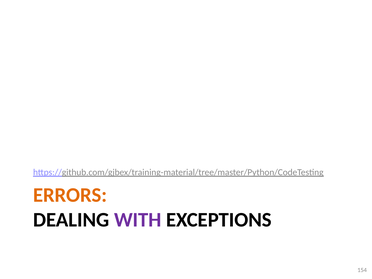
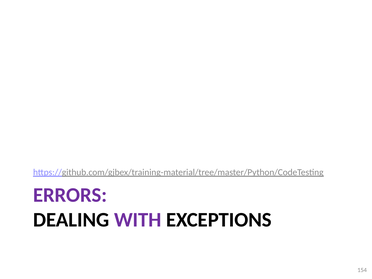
ERRORS colour: orange -> purple
